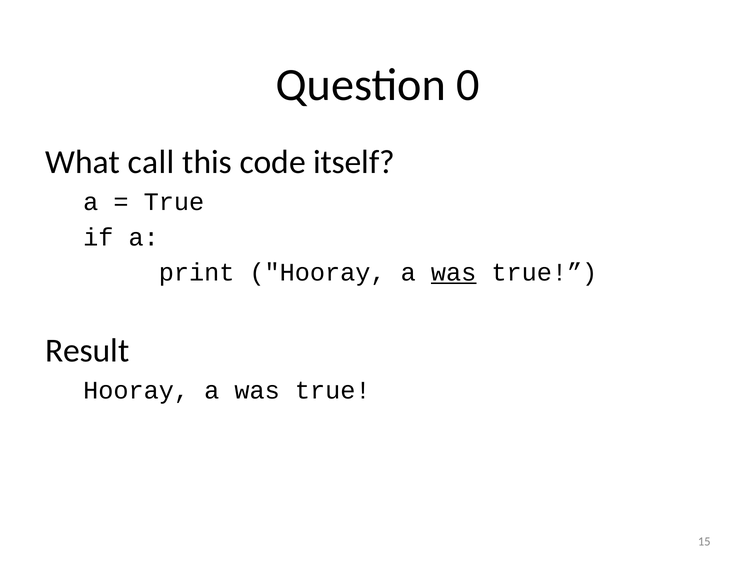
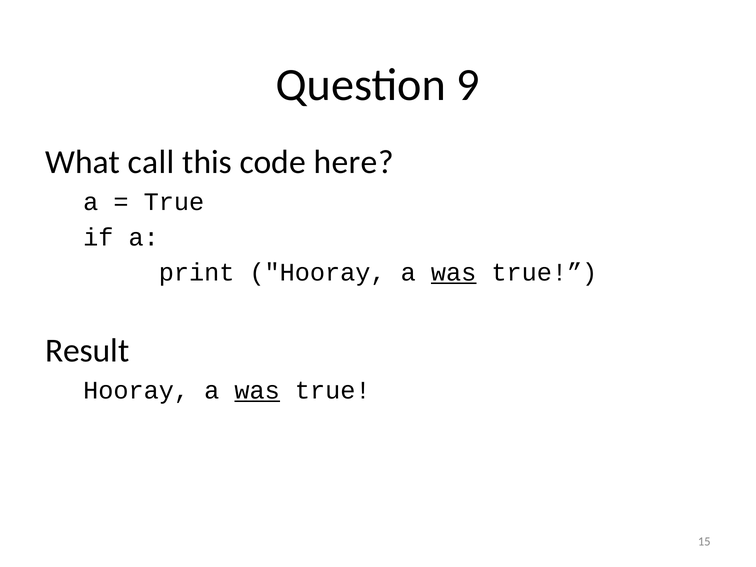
0: 0 -> 9
itself: itself -> here
was at (257, 390) underline: none -> present
